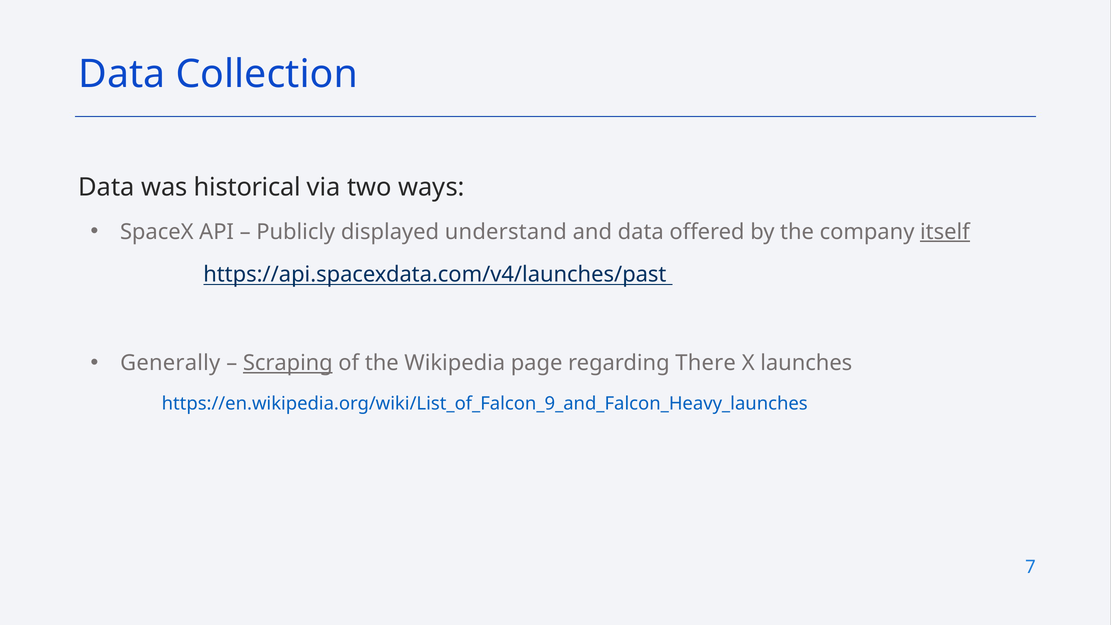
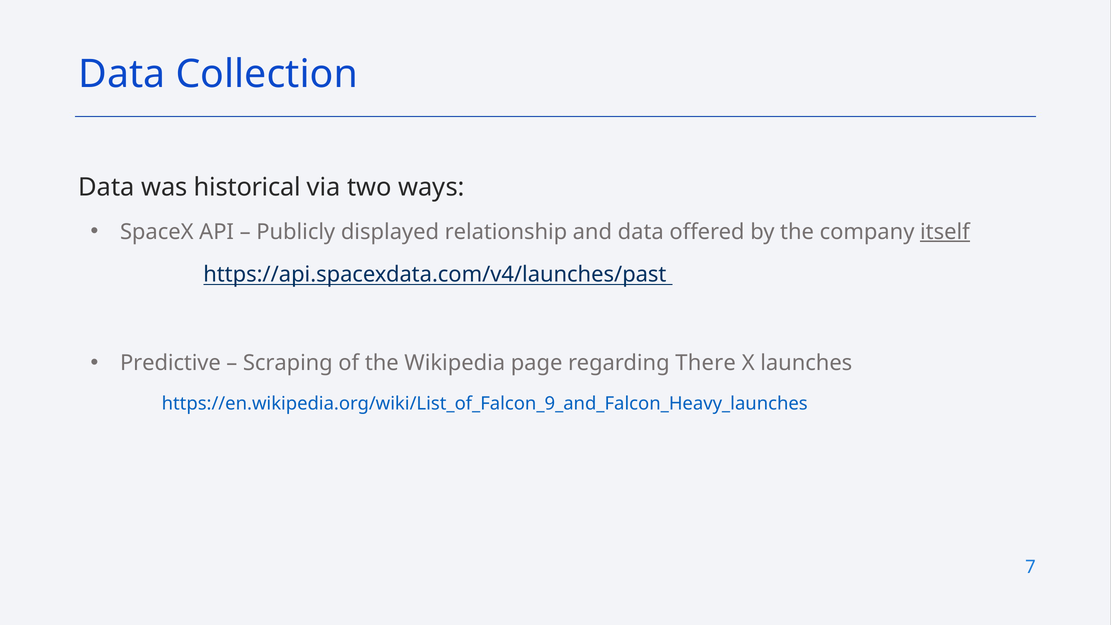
understand: understand -> relationship
Generally: Generally -> Predictive
Scraping underline: present -> none
